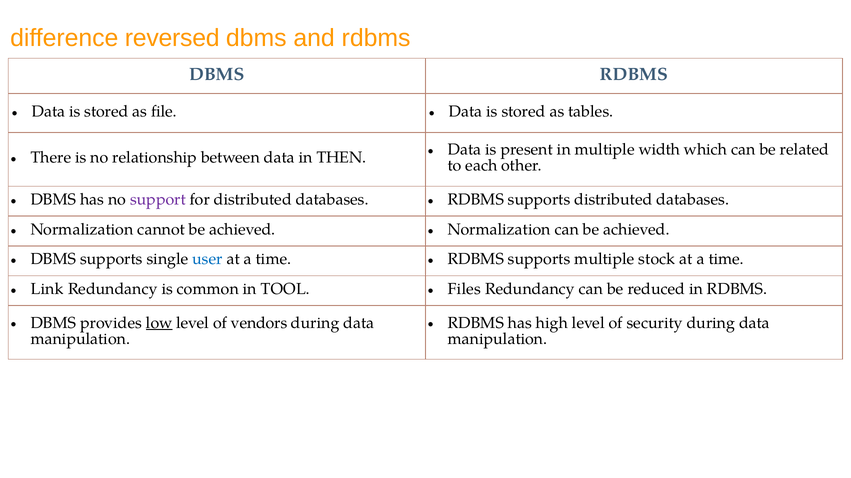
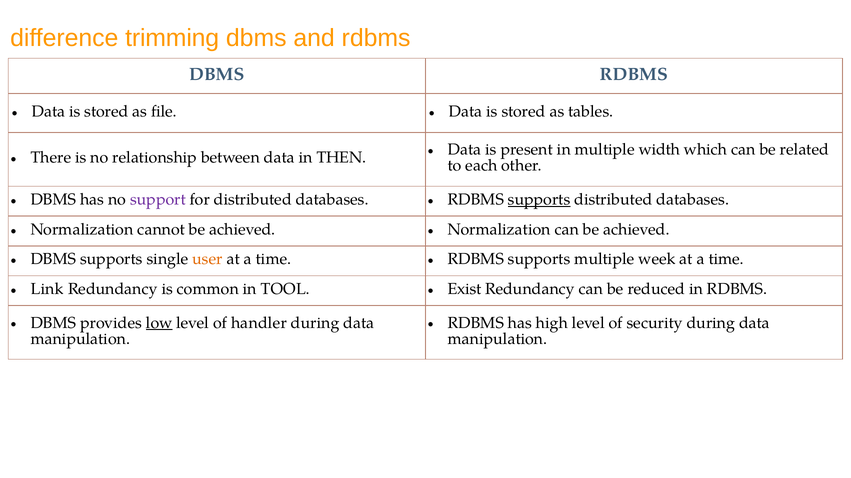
reversed: reversed -> trimming
supports at (539, 200) underline: none -> present
user colour: blue -> orange
stock: stock -> week
Files: Files -> Exist
vendors: vendors -> handler
